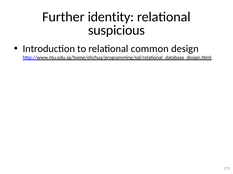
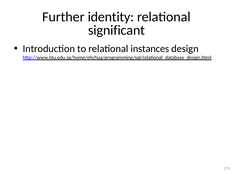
suspicious: suspicious -> significant
common: common -> instances
